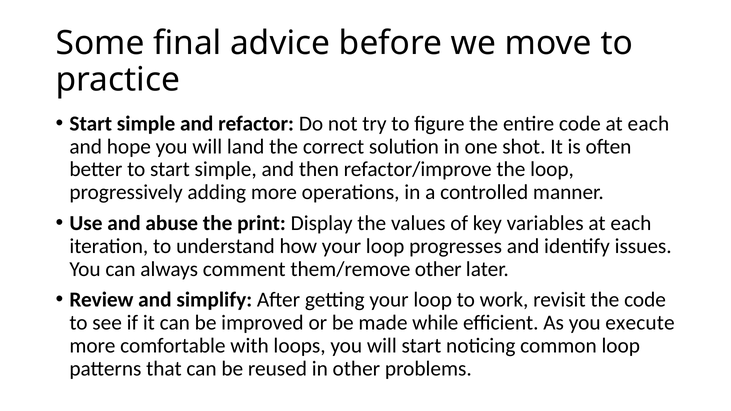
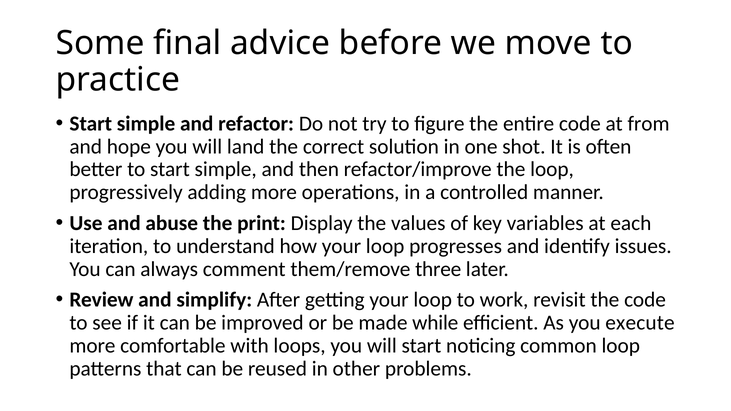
code at each: each -> from
them/remove other: other -> three
